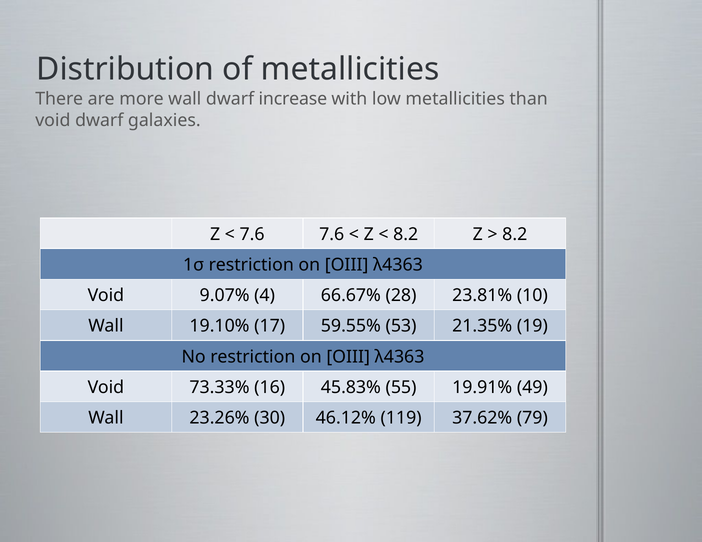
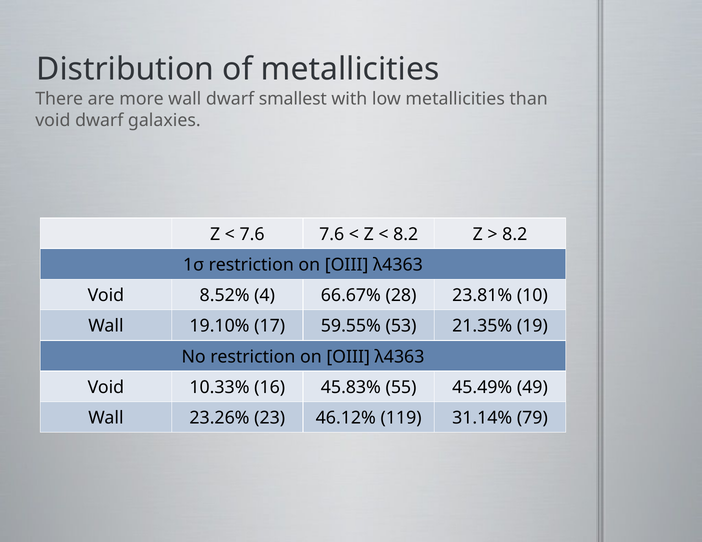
increase: increase -> smallest
9.07%: 9.07% -> 8.52%
73.33%: 73.33% -> 10.33%
19.91%: 19.91% -> 45.49%
30: 30 -> 23
37.62%: 37.62% -> 31.14%
